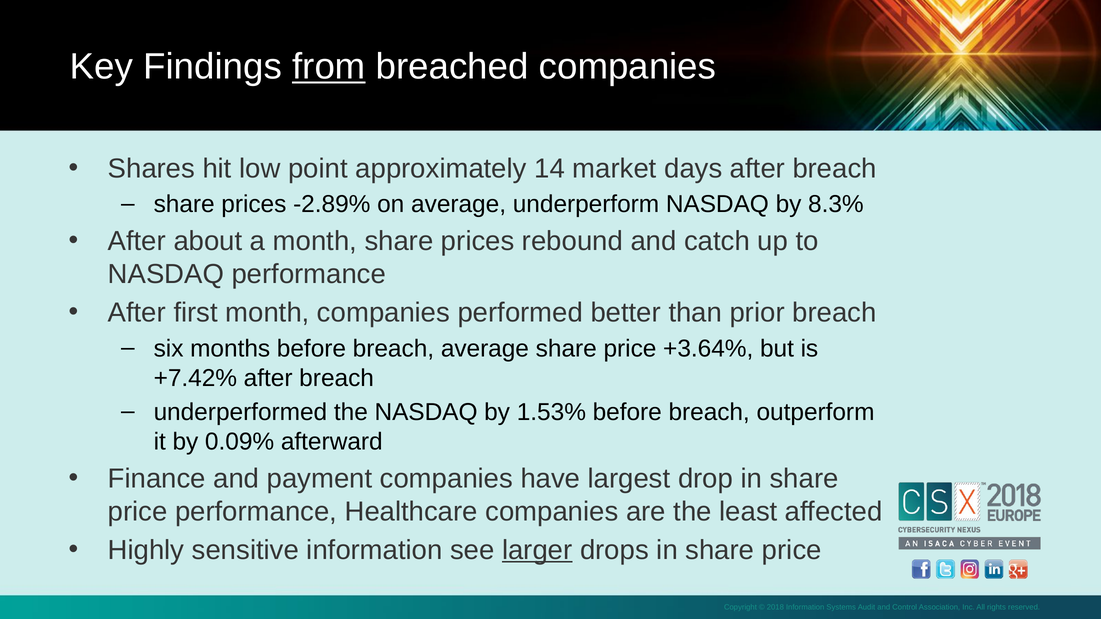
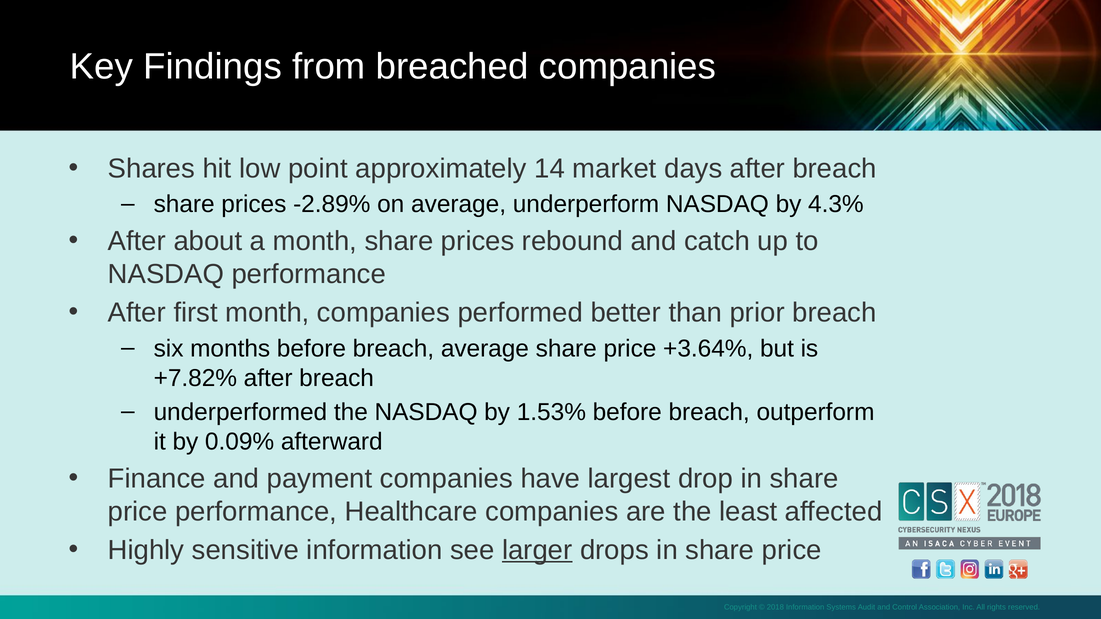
from underline: present -> none
8.3%: 8.3% -> 4.3%
+7.42%: +7.42% -> +7.82%
